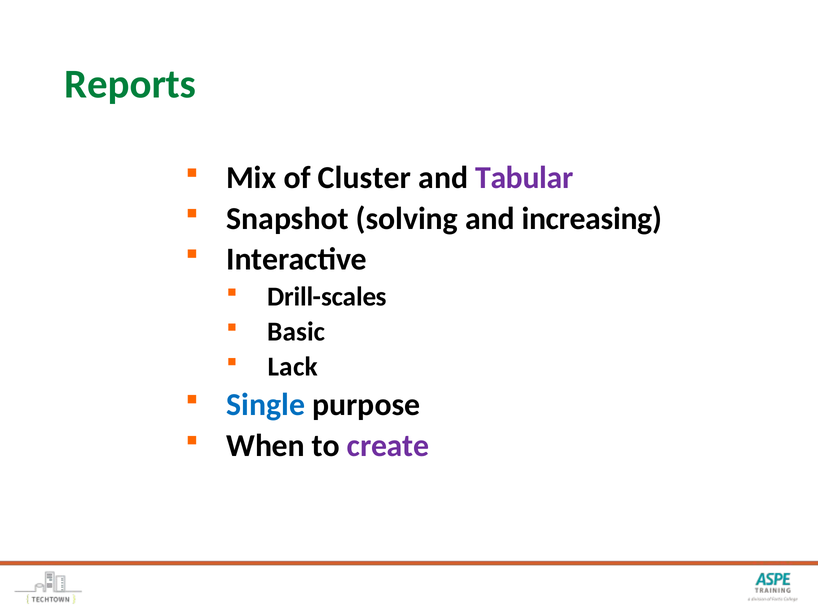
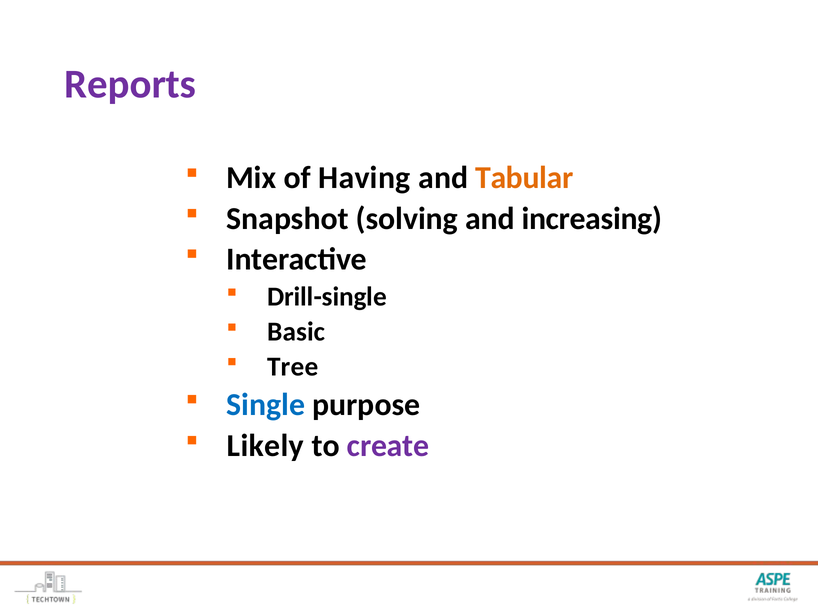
Reports colour: green -> purple
Cluster: Cluster -> Having
Tabular colour: purple -> orange
Drill-scales: Drill-scales -> Drill-single
Lack: Lack -> Tree
When: When -> Likely
